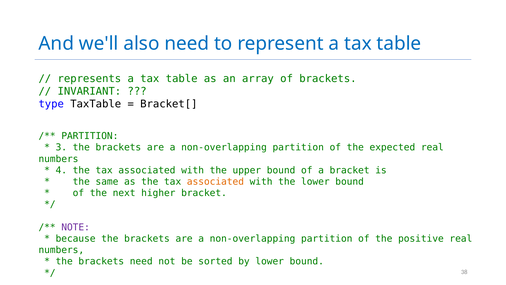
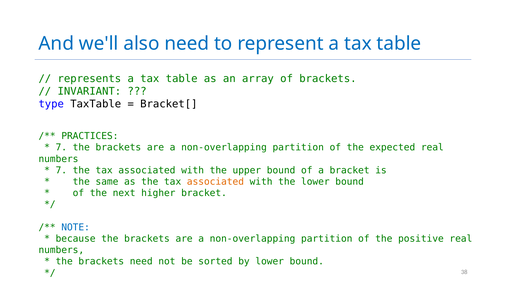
PARTITION at (90, 136): PARTITION -> PRACTICES
3 at (61, 147): 3 -> 7
4 at (61, 170): 4 -> 7
NOTE colour: purple -> blue
